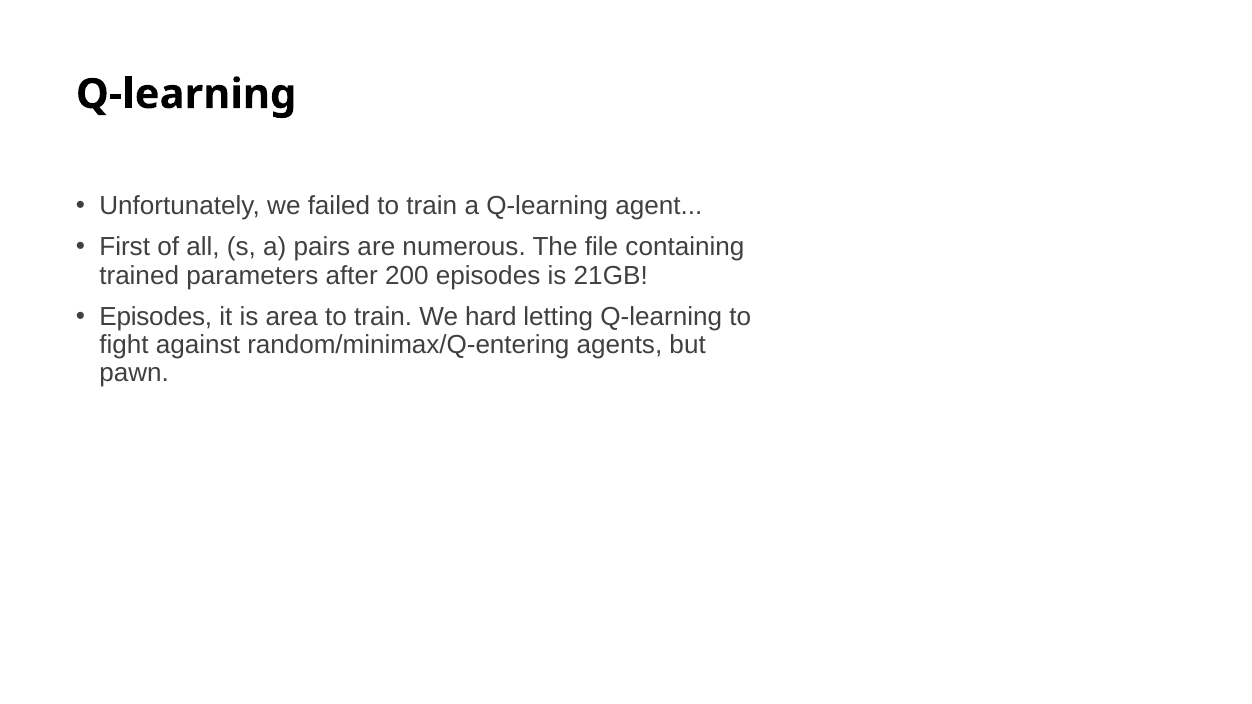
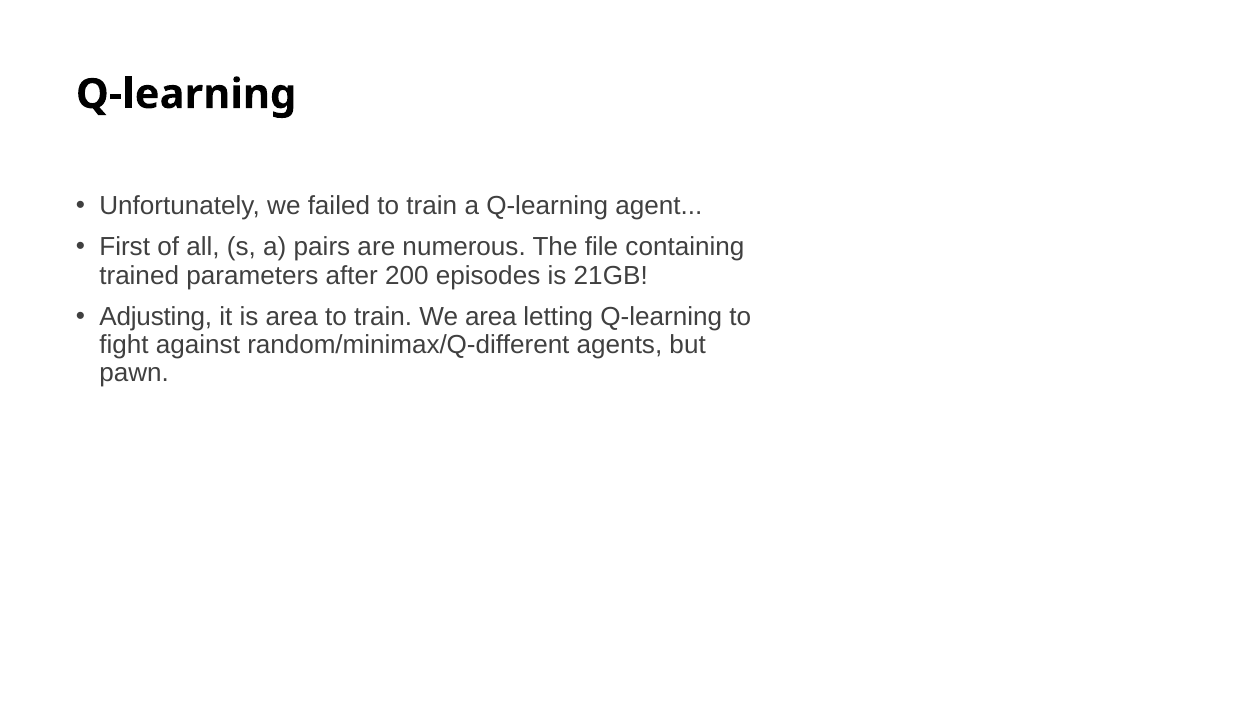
Episodes at (156, 317): Episodes -> Adjusting
We hard: hard -> area
random/minimax/Q-entering: random/minimax/Q-entering -> random/minimax/Q-different
